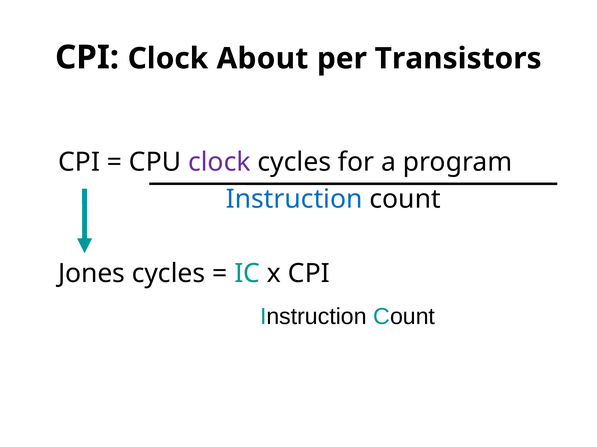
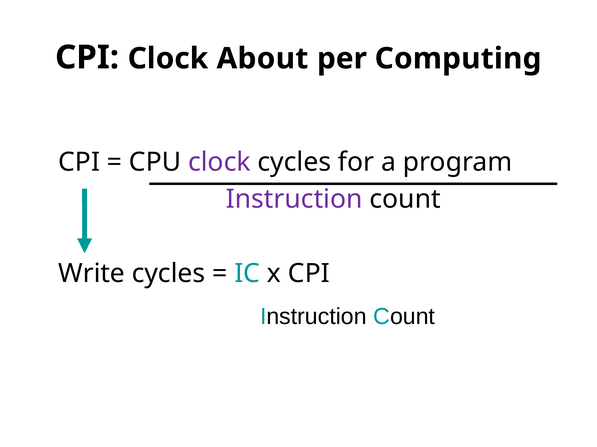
Transistors: Transistors -> Computing
Instruction at (294, 200) colour: blue -> purple
Jones: Jones -> Write
